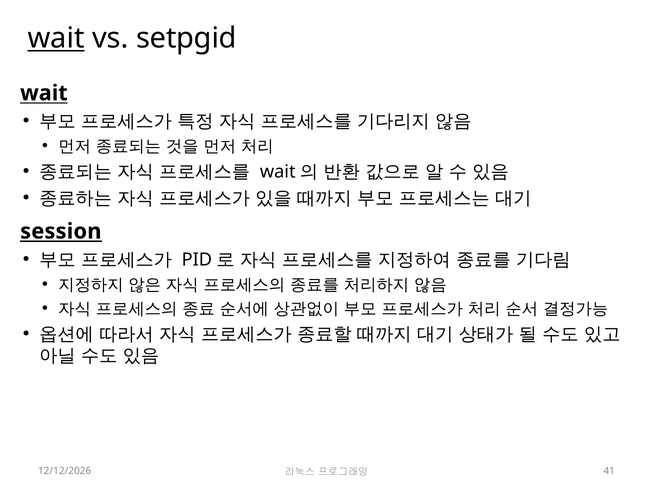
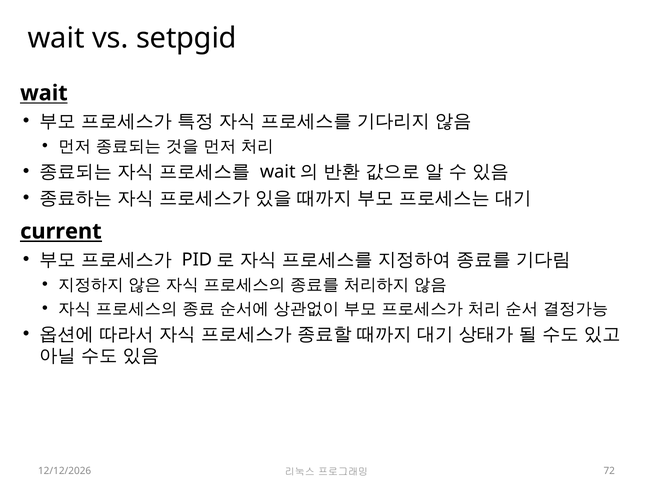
wait at (56, 38) underline: present -> none
session: session -> current
41: 41 -> 72
